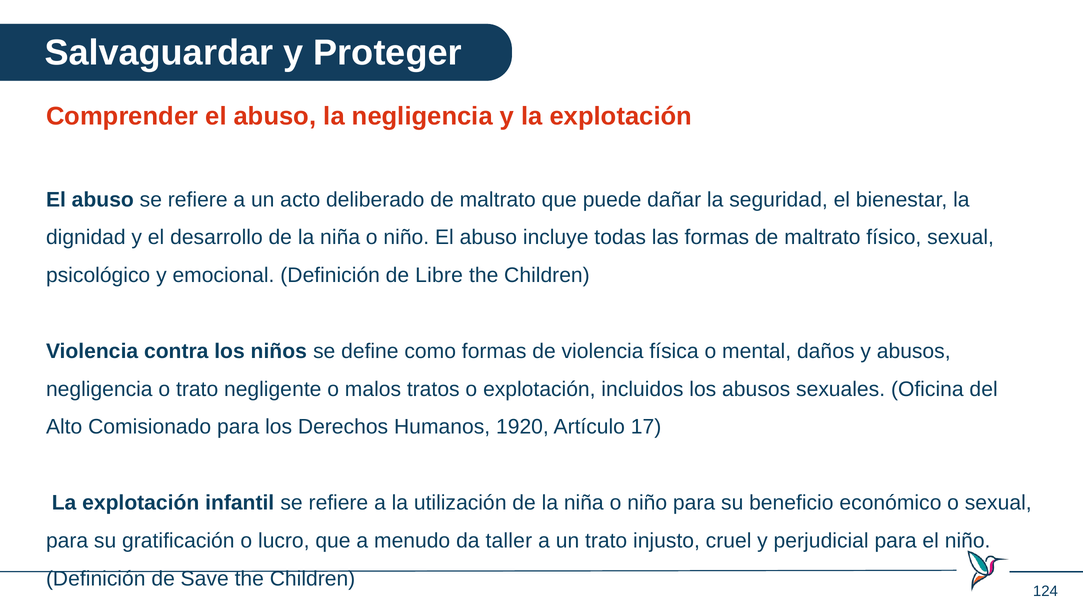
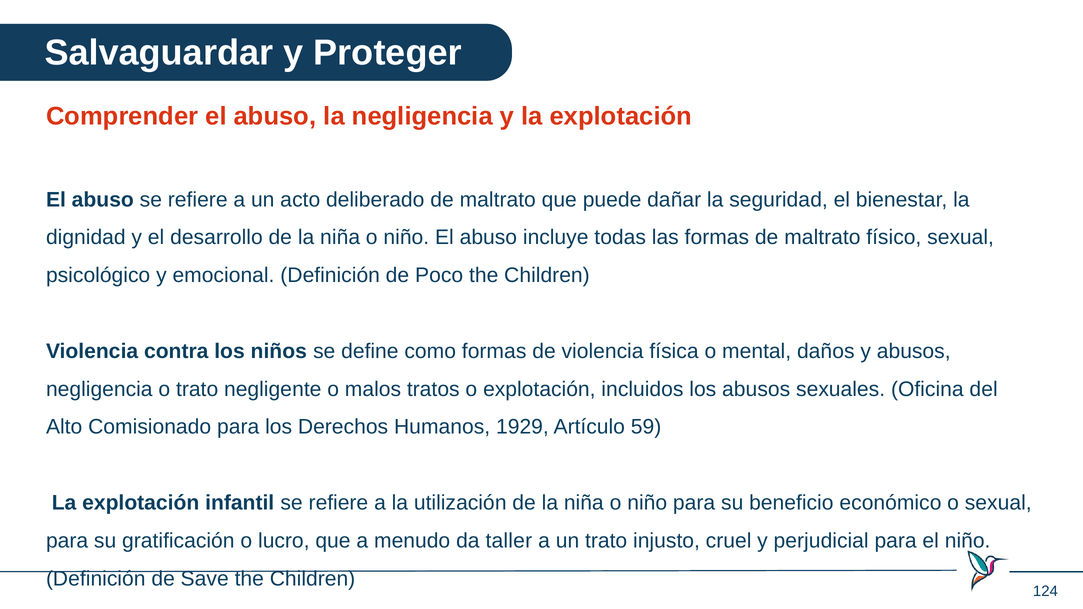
Libre: Libre -> Poco
1920: 1920 -> 1929
17: 17 -> 59
